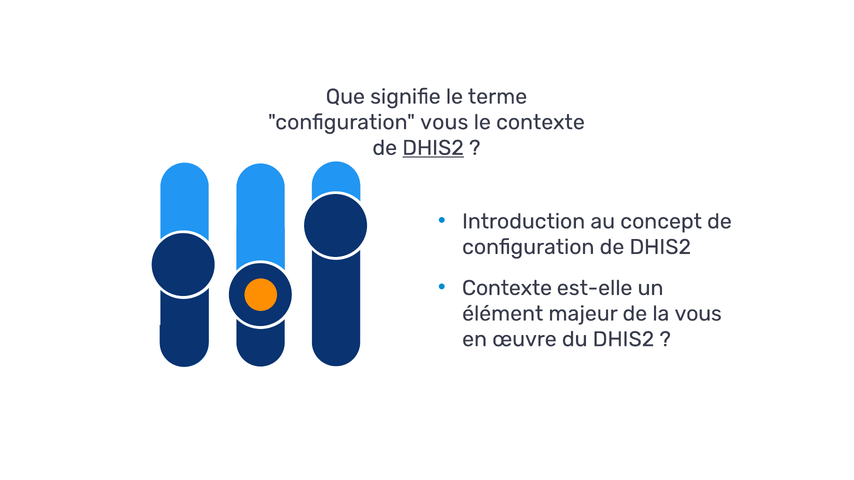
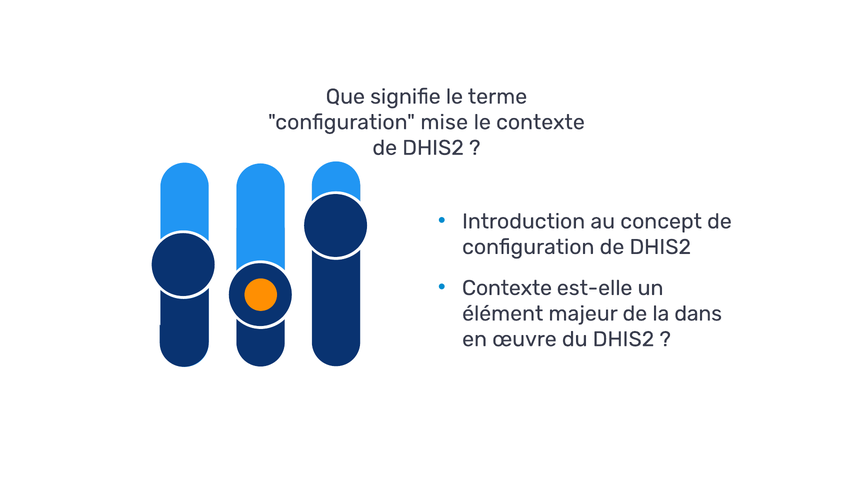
configuration vous: vous -> mise
DHIS2 at (433, 148) underline: present -> none
la vous: vous -> dans
